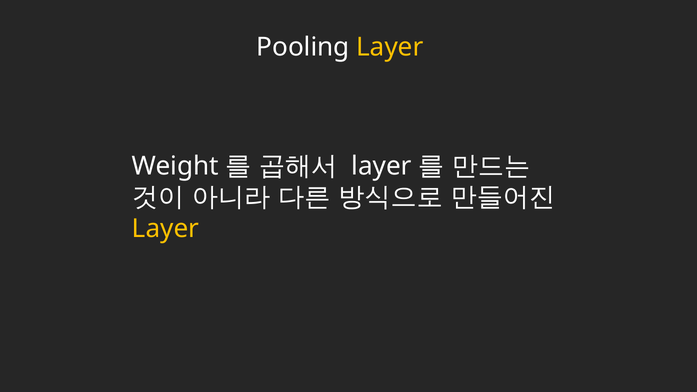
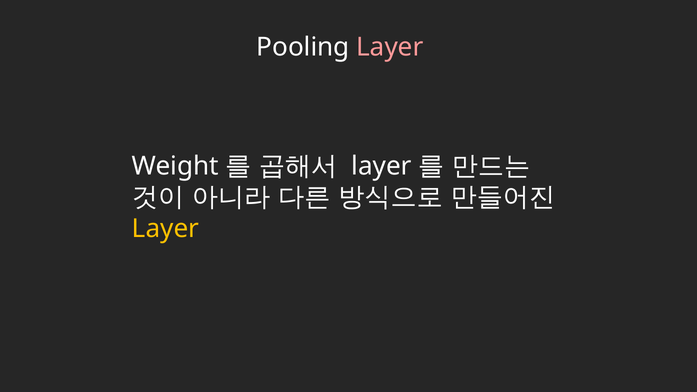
Layer at (390, 47) colour: yellow -> pink
